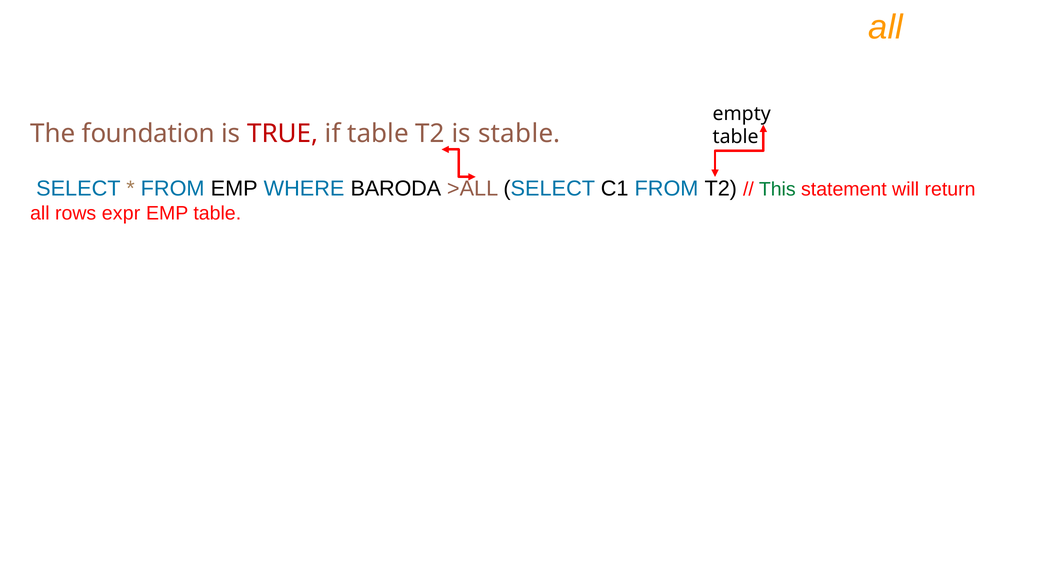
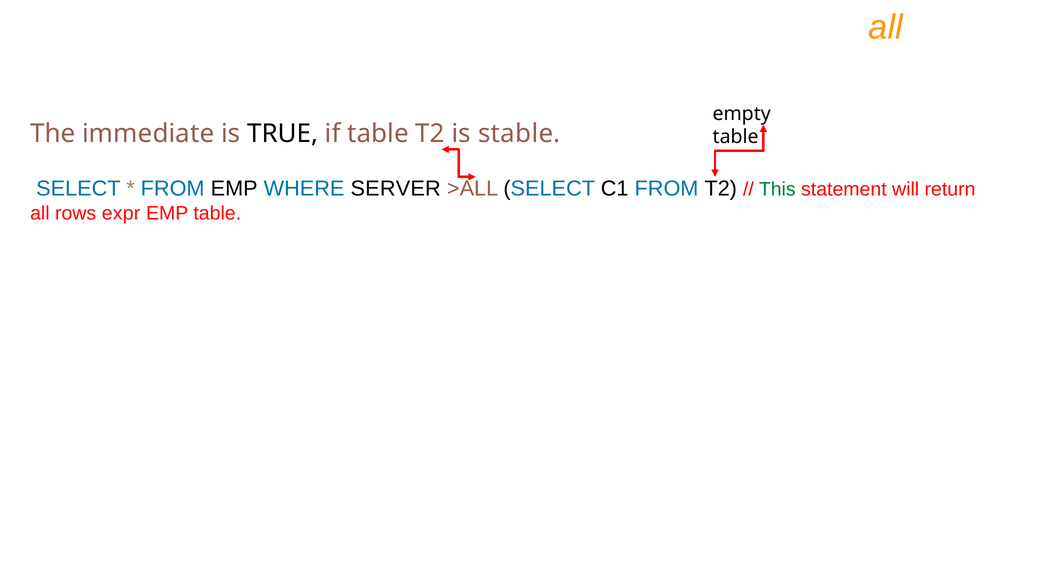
foundation: foundation -> immediate
TRUE colour: red -> black
BARODA: BARODA -> SERVER
